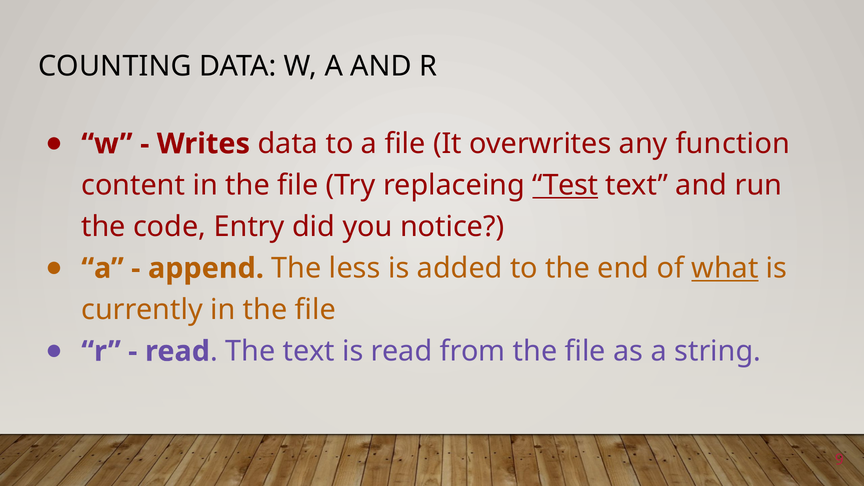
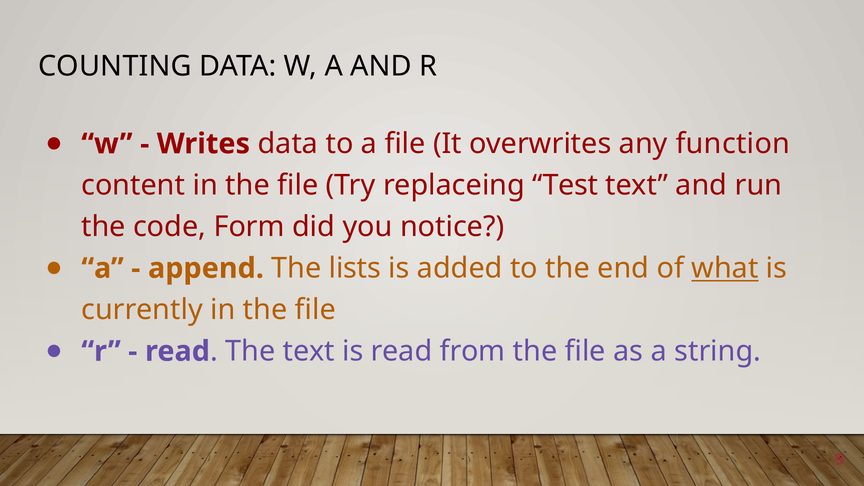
Test underline: present -> none
Entry: Entry -> Form
less: less -> lists
